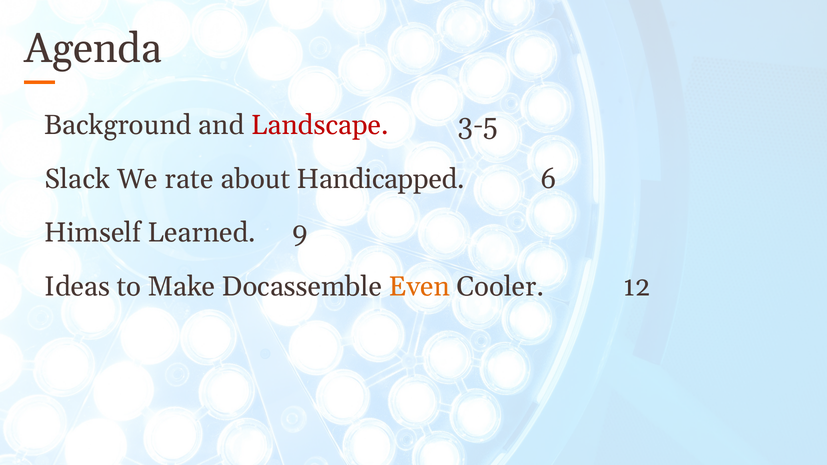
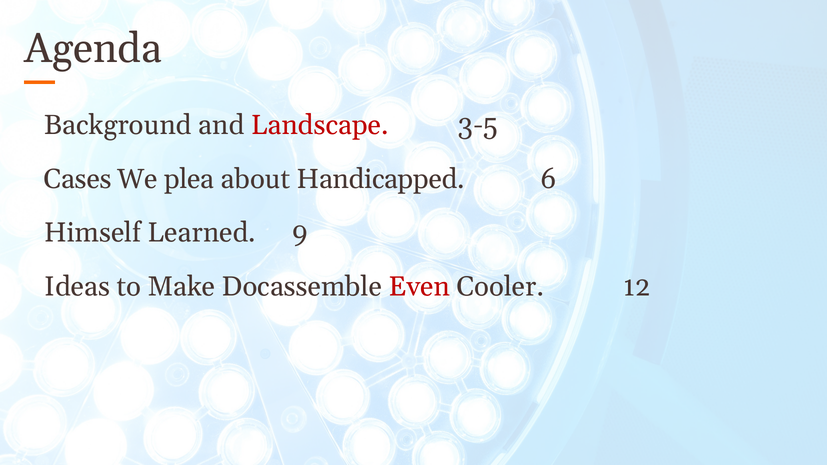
Slack: Slack -> Cases
rate: rate -> plea
Even colour: orange -> red
